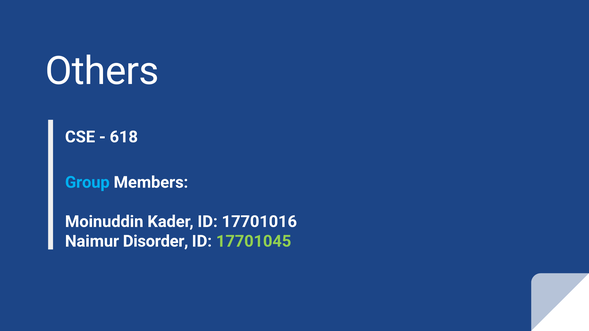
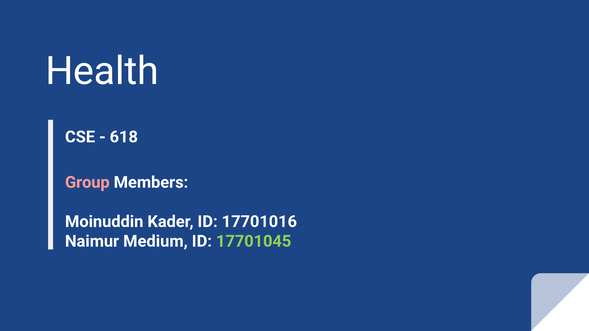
Others: Others -> Health
Group colour: light blue -> pink
Disorder: Disorder -> Medium
